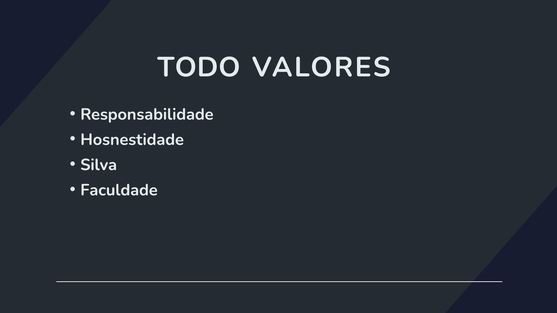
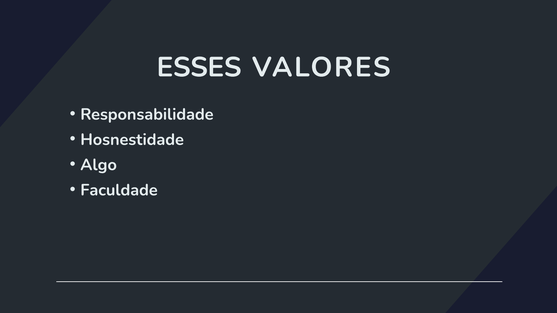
TODO: TODO -> ESSES
Silva: Silva -> Algo
